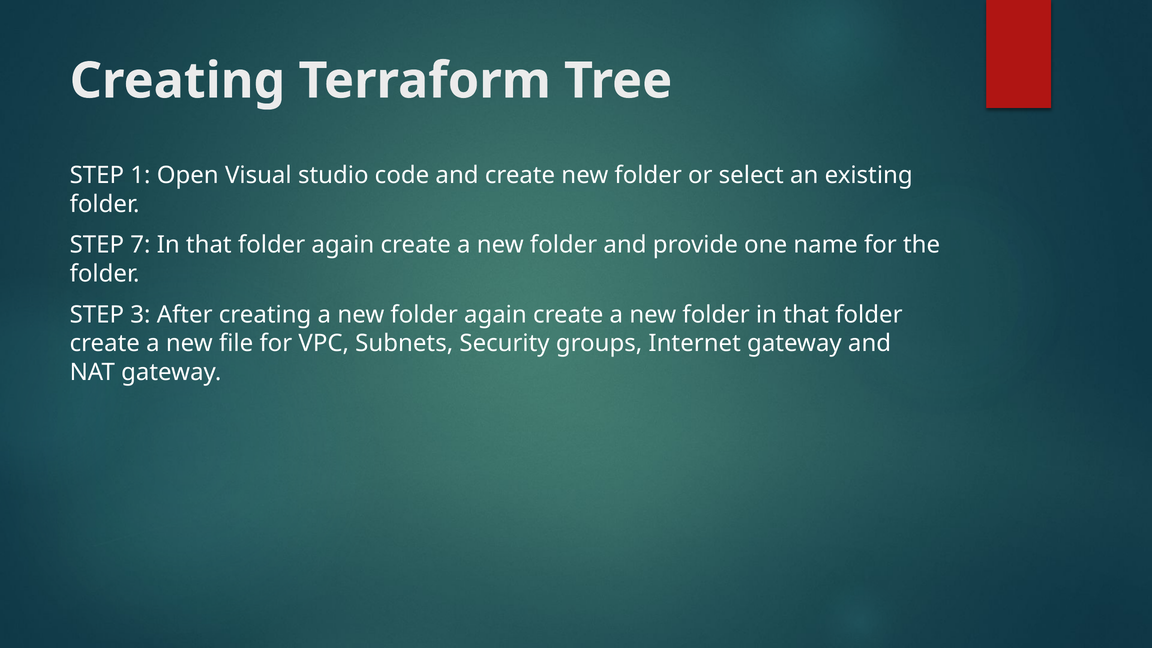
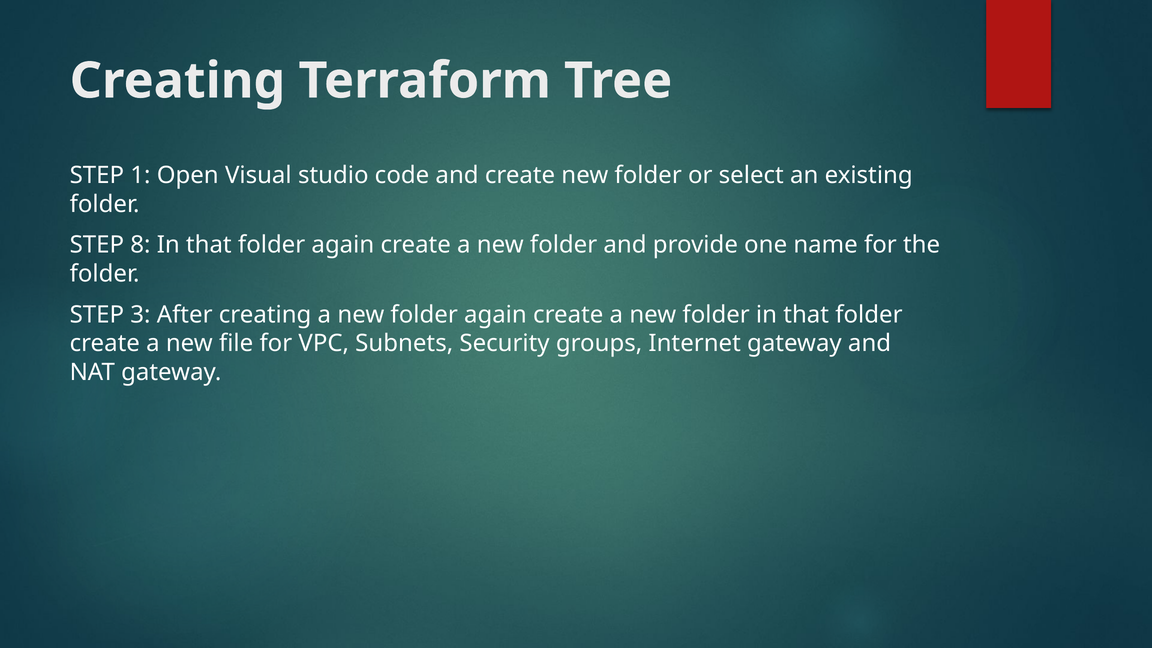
7: 7 -> 8
